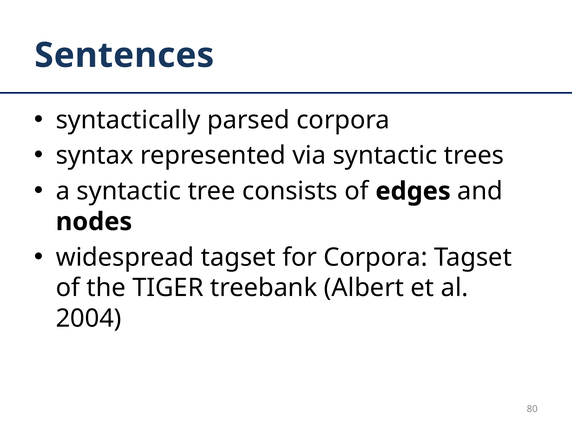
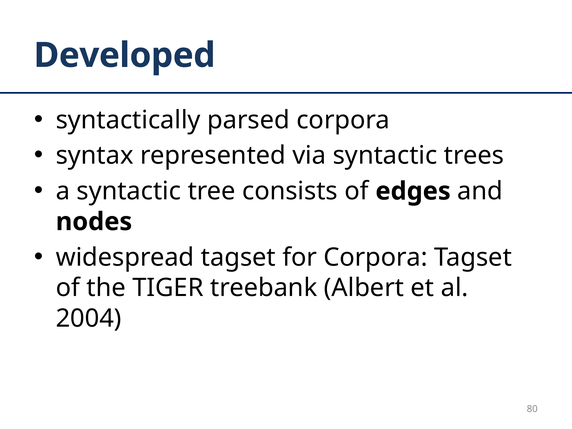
Sentences: Sentences -> Developed
